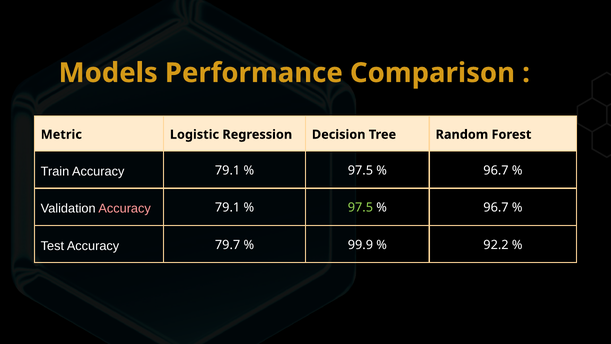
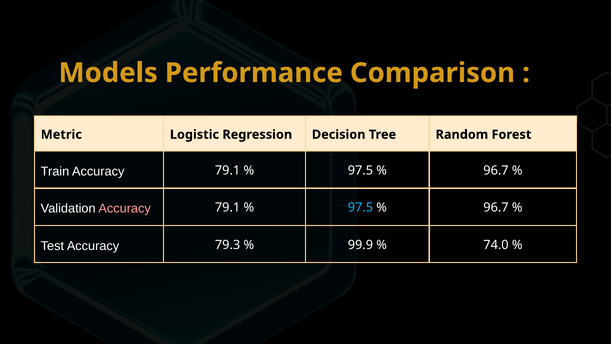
97.5 at (360, 208) colour: light green -> light blue
79.7: 79.7 -> 79.3
92.2: 92.2 -> 74.0
